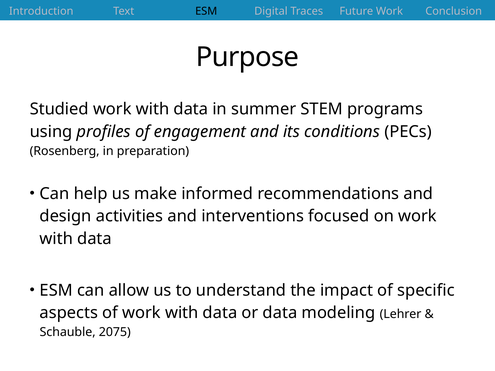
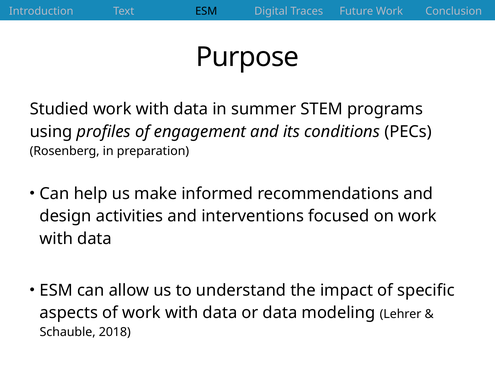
2075: 2075 -> 2018
